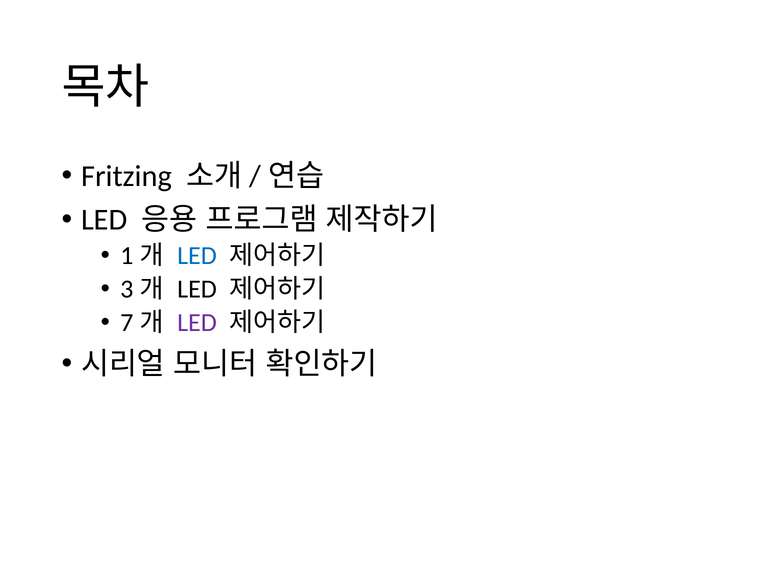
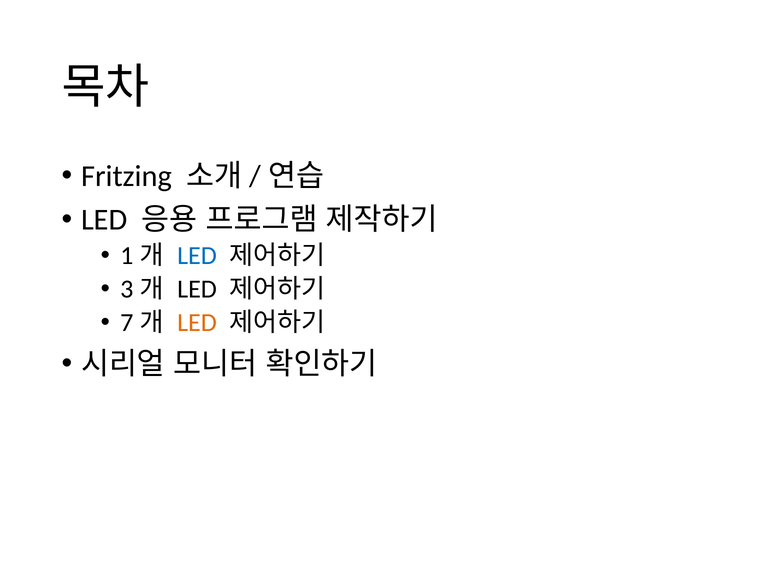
LED at (197, 323) colour: purple -> orange
